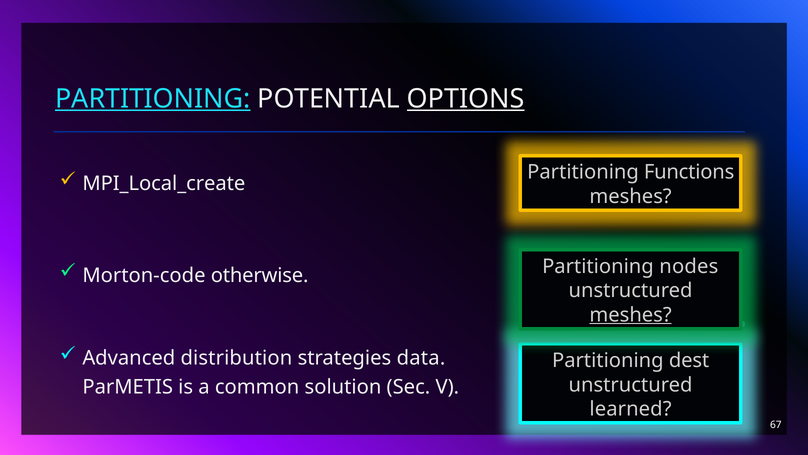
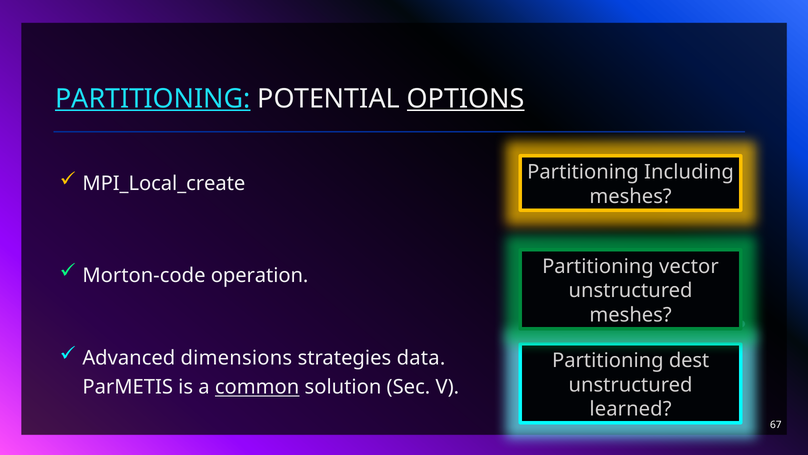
Functions: Functions -> Including
nodes: nodes -> vector
otherwise: otherwise -> operation
meshes at (631, 315) underline: present -> none
distribution: distribution -> dimensions
common underline: none -> present
